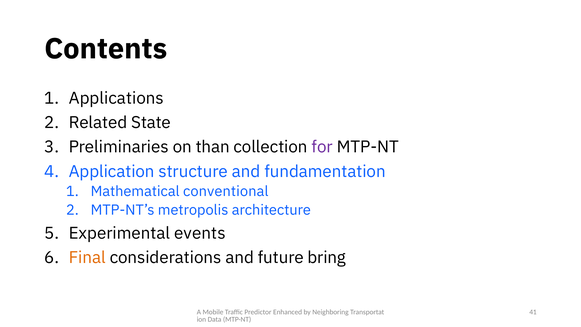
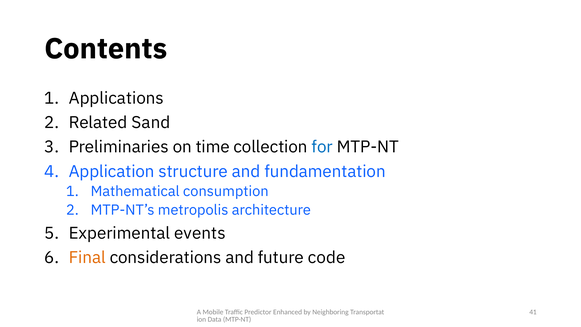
State: State -> Sand
than: than -> time
for colour: purple -> blue
conventional: conventional -> consumption
bring: bring -> code
